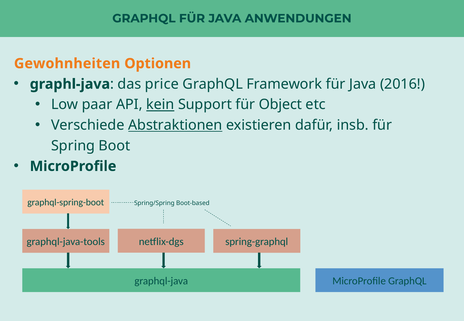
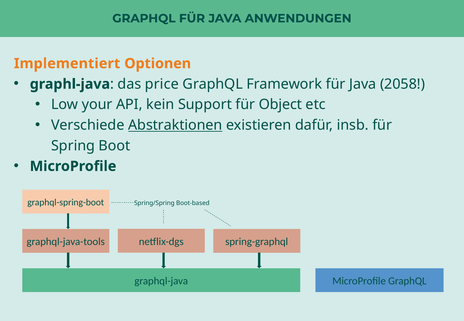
Gewohnheiten: Gewohnheiten -> Implementiert
2016: 2016 -> 2058
paar: paar -> your
kein underline: present -> none
